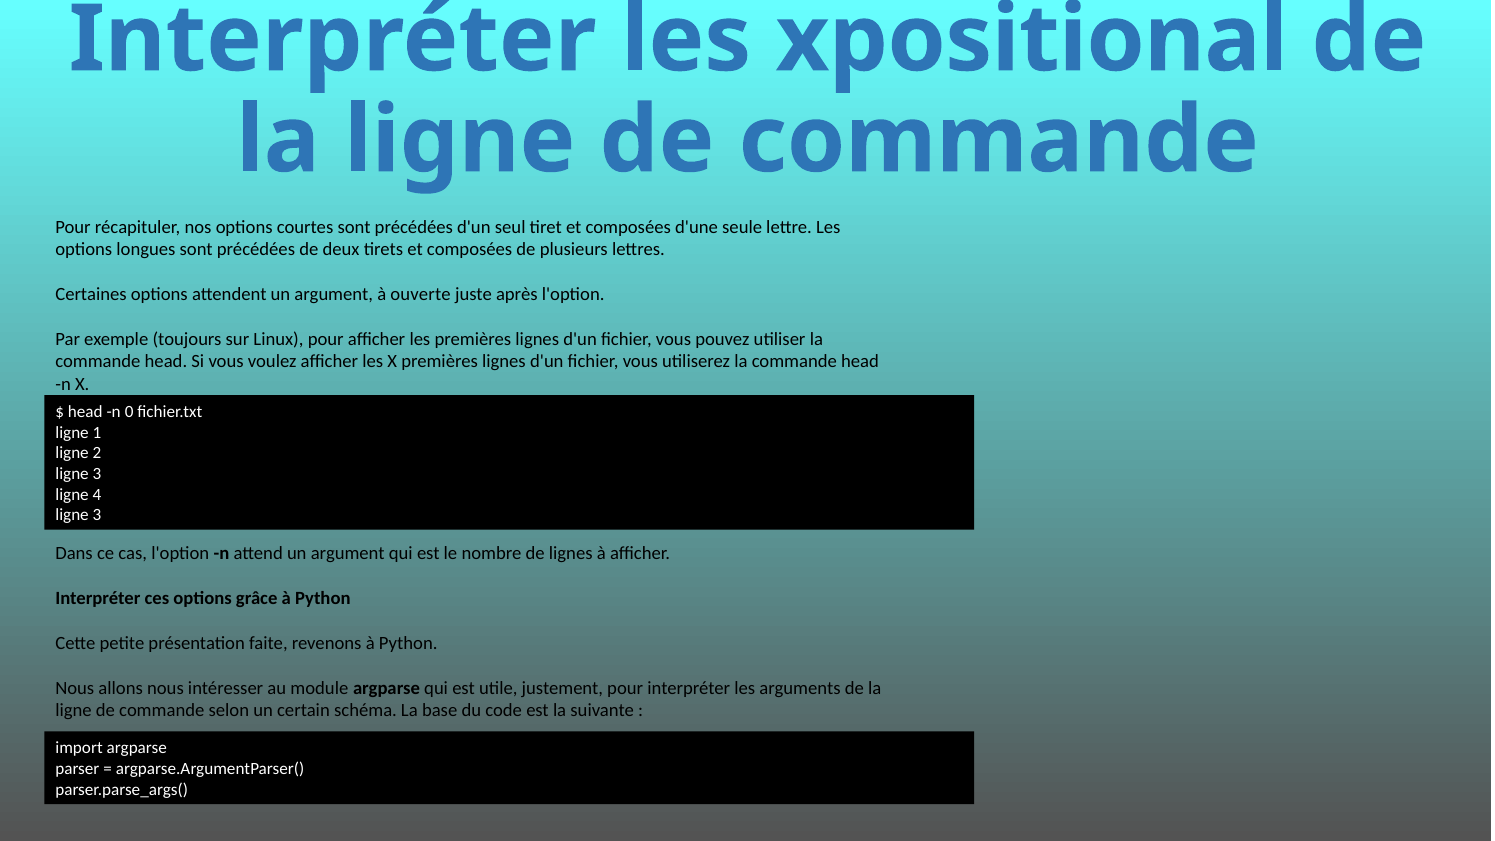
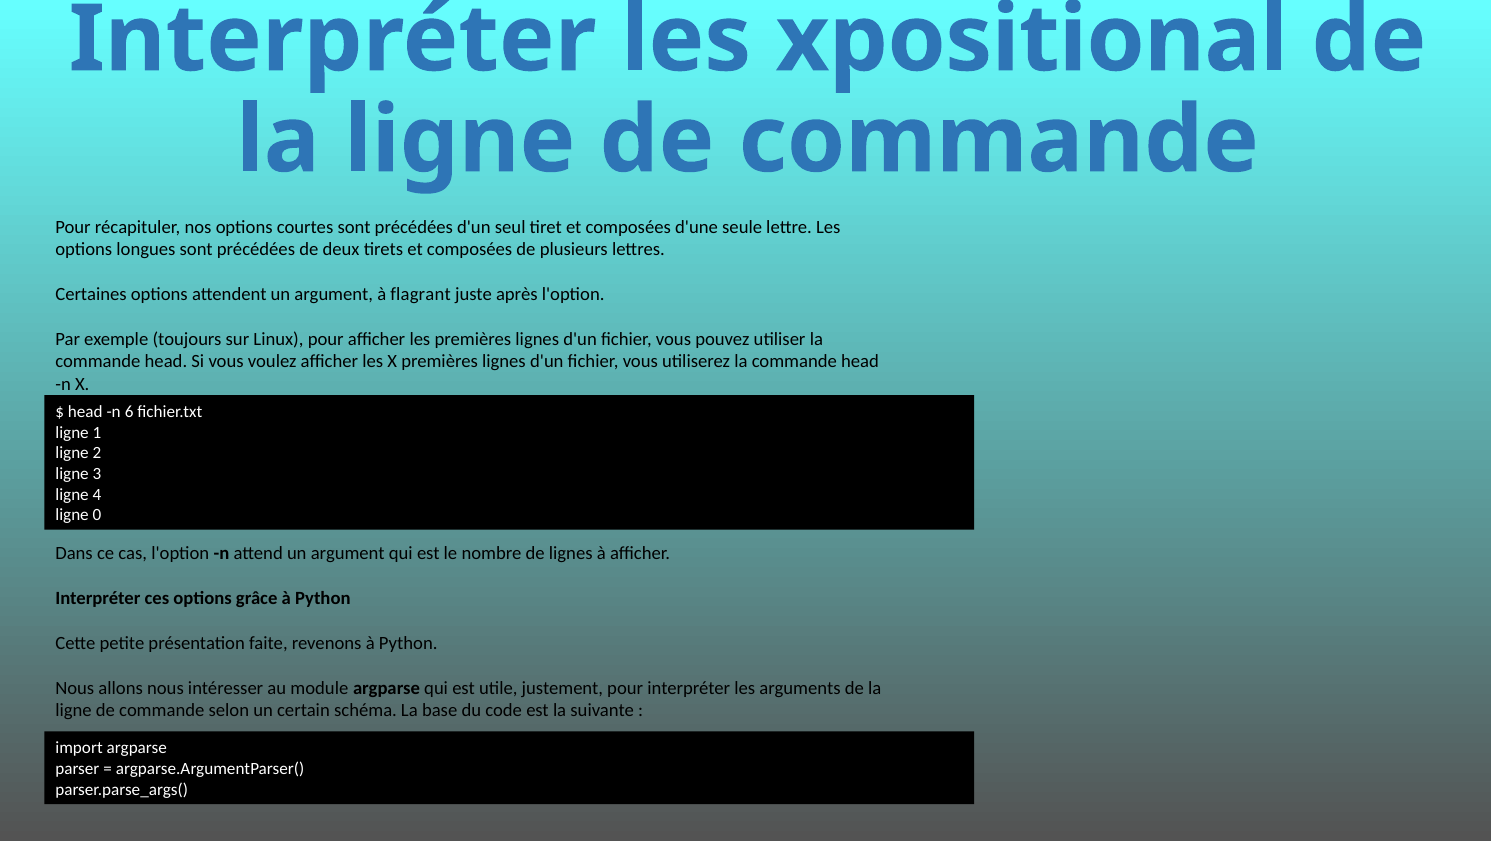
ouverte: ouverte -> flagrant
0: 0 -> 6
3 at (97, 515): 3 -> 0
